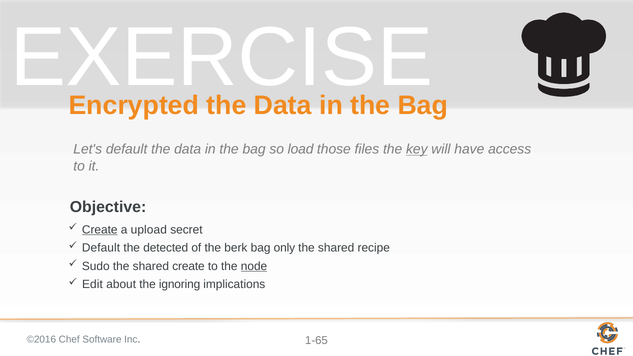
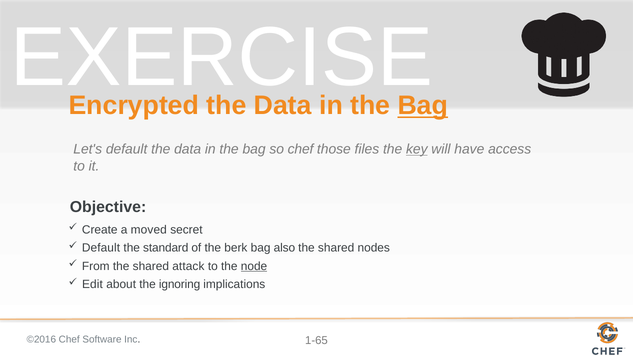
Bag at (423, 106) underline: none -> present
so load: load -> chef
Create at (100, 230) underline: present -> none
upload: upload -> moved
detected: detected -> standard
only: only -> also
recipe: recipe -> nodes
Sudo: Sudo -> From
shared create: create -> attack
